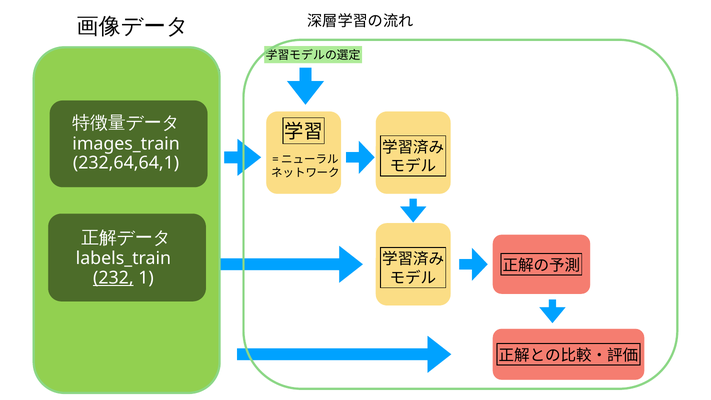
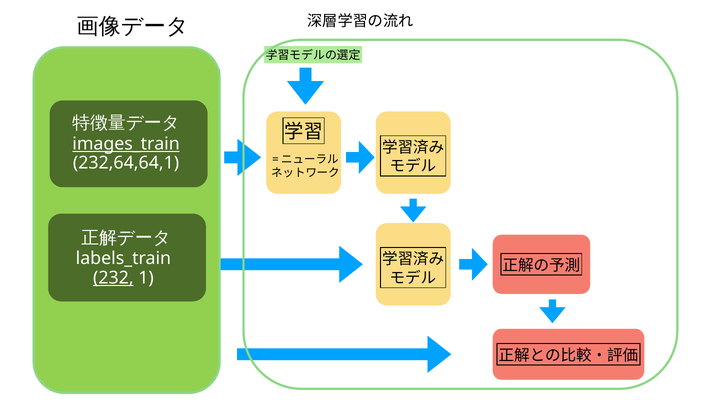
images_train underline: none -> present
